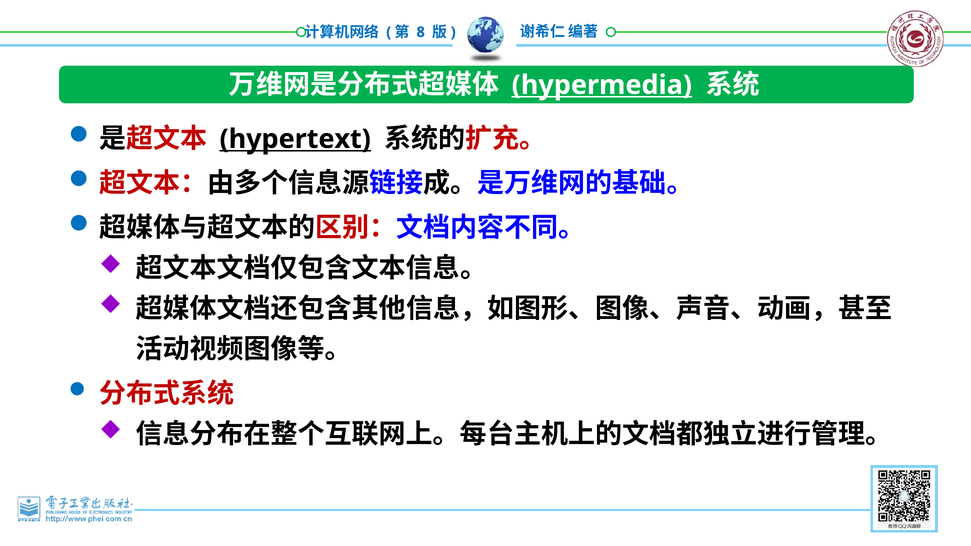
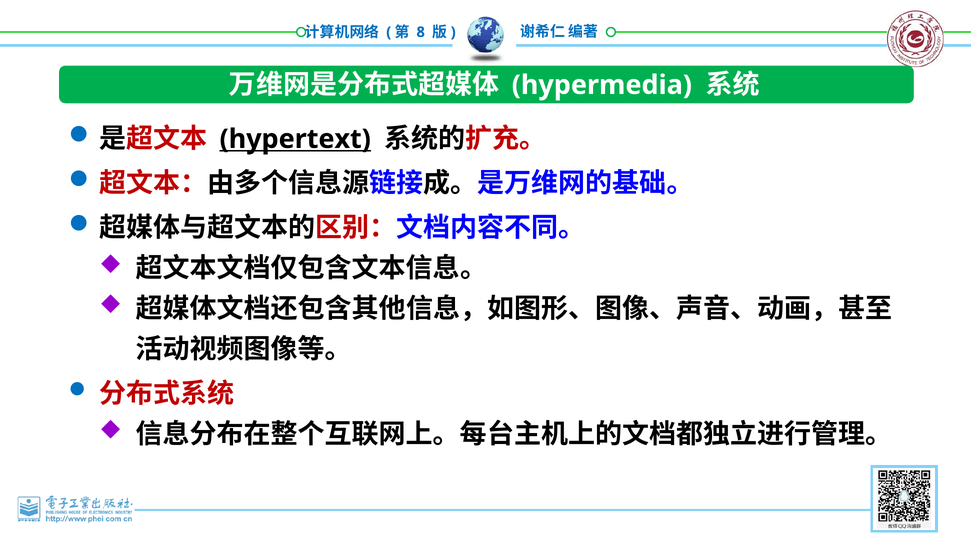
hypermedia underline: present -> none
